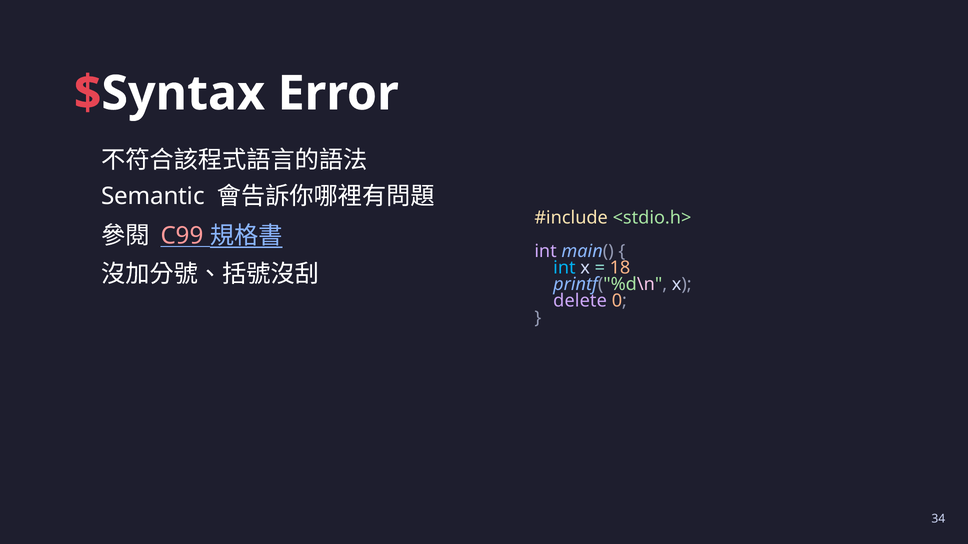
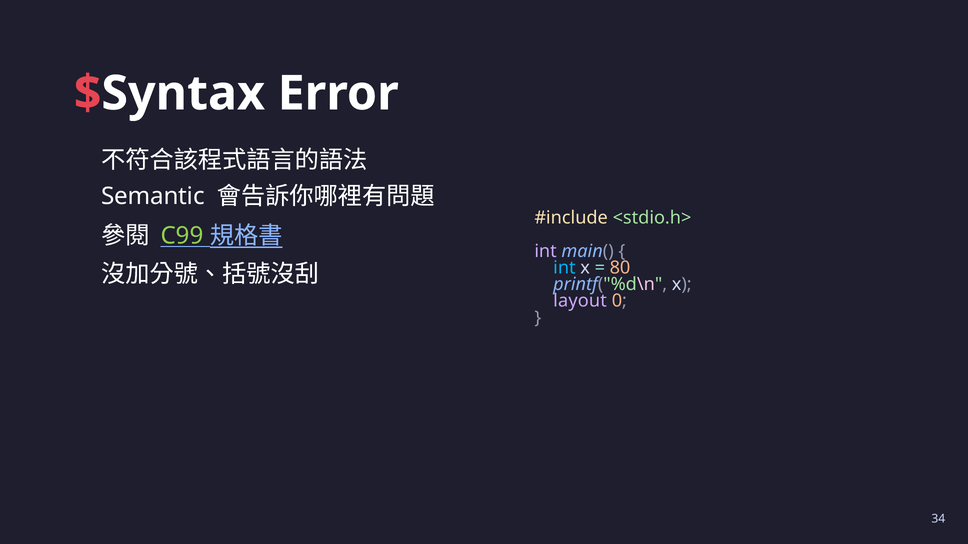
C99 colour: pink -> light green
18: 18 -> 80
delete: delete -> layout
